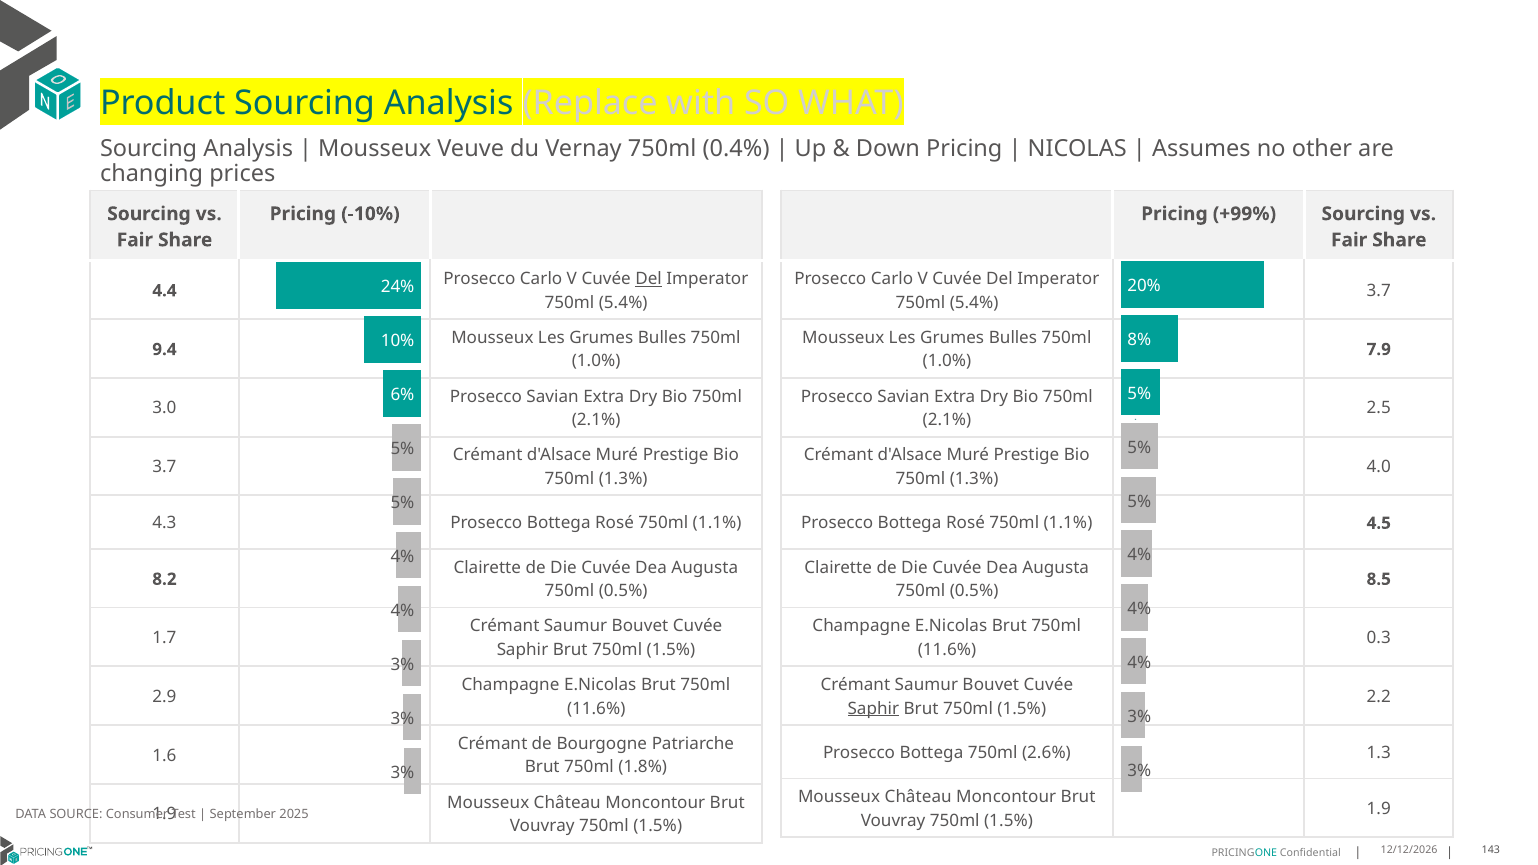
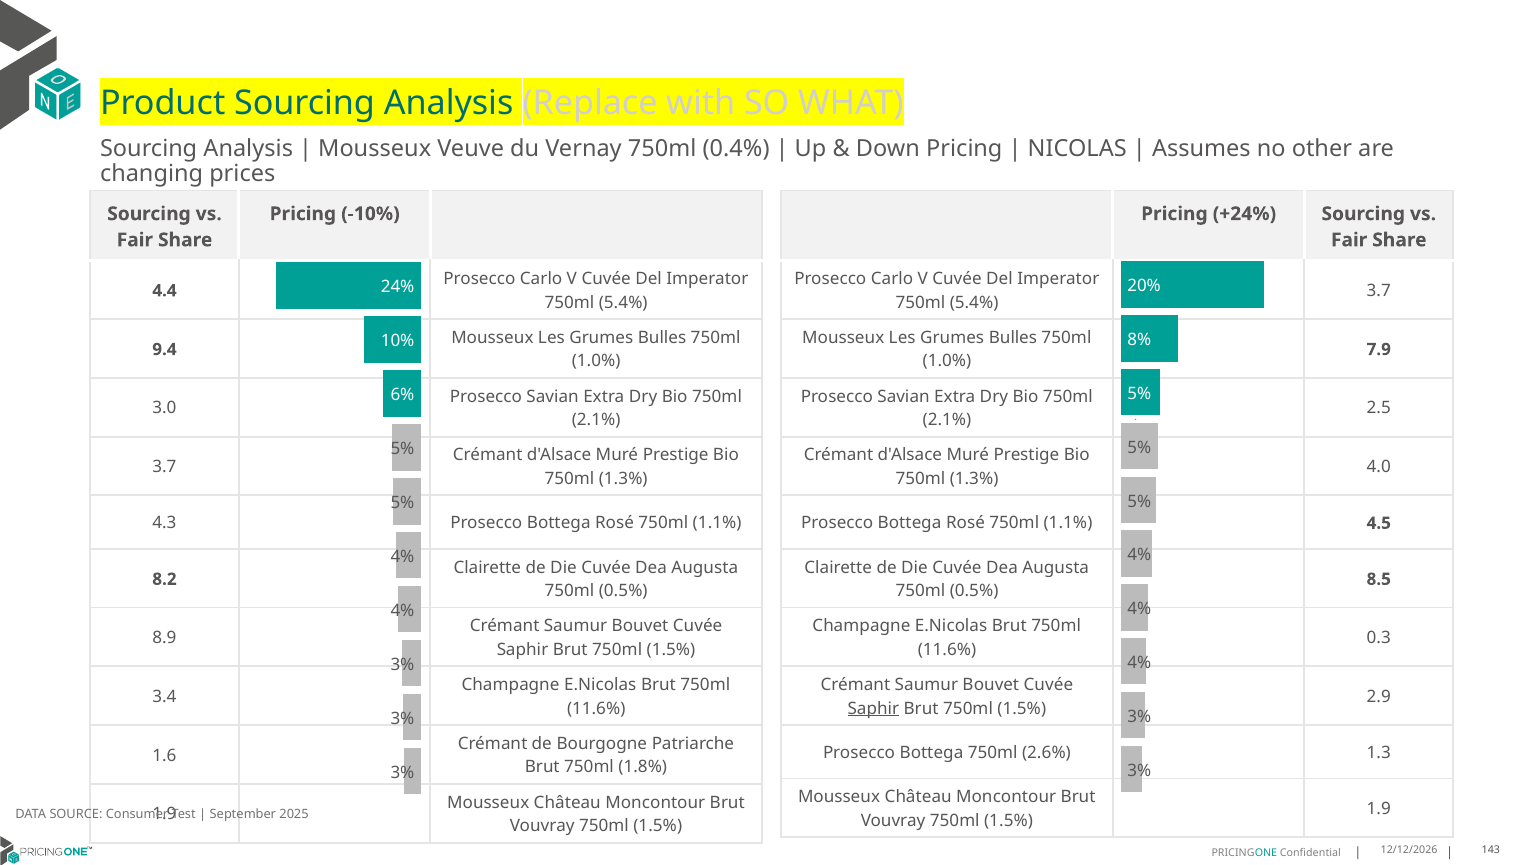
+99%: +99% -> +24%
Del at (649, 279) underline: present -> none
1.7: 1.7 -> 8.9
2.9: 2.9 -> 3.4
2.2: 2.2 -> 2.9
